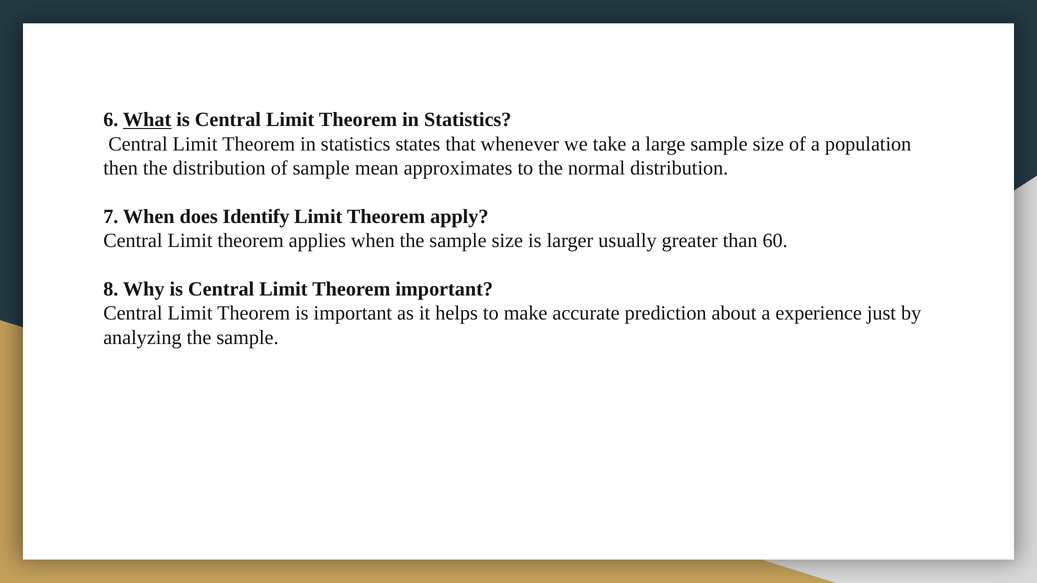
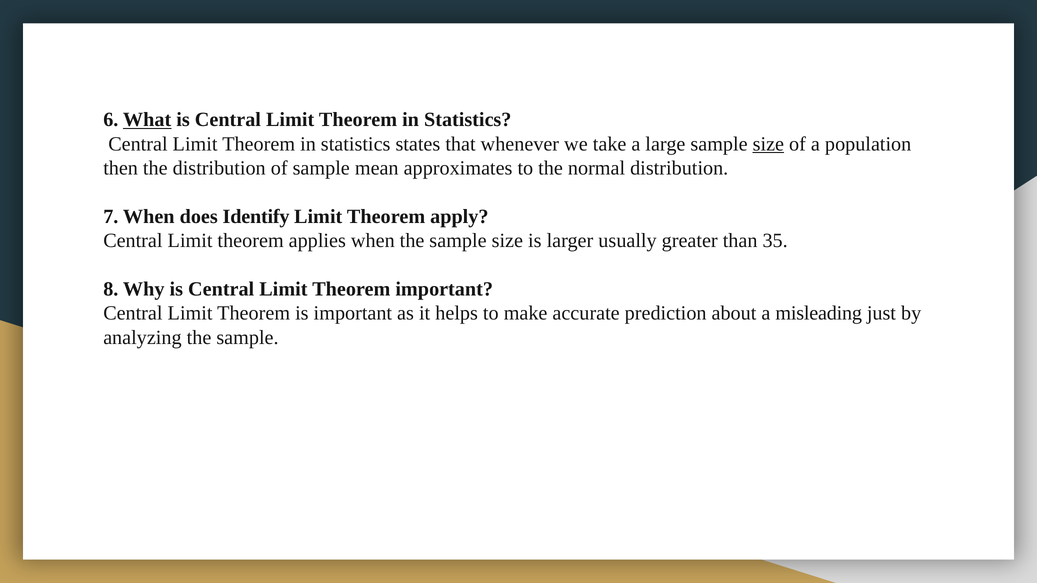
size at (768, 144) underline: none -> present
60: 60 -> 35
experience: experience -> misleading
